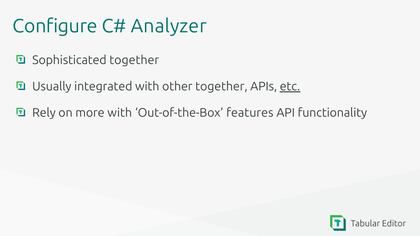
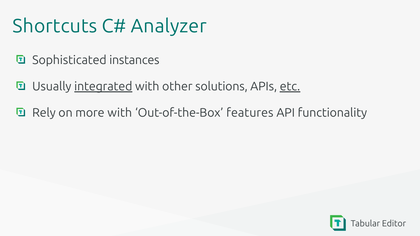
Configure: Configure -> Shortcuts
Sophisticated together: together -> instances
integrated underline: none -> present
other together: together -> solutions
